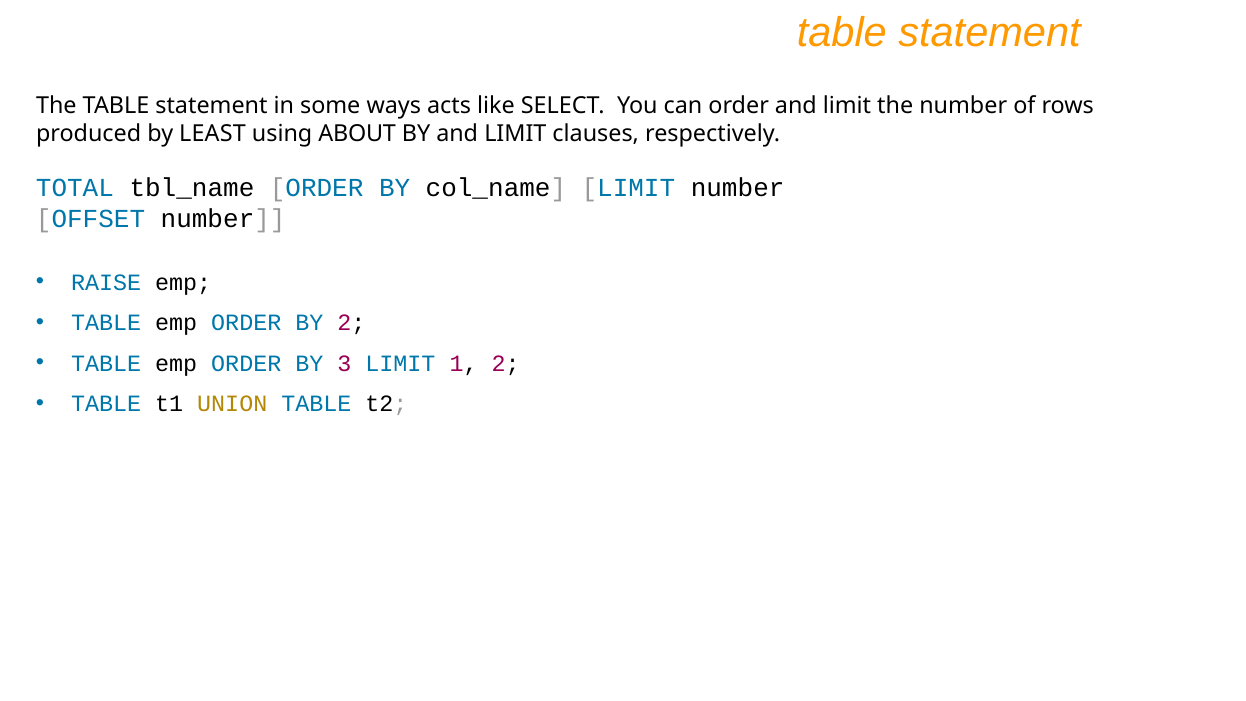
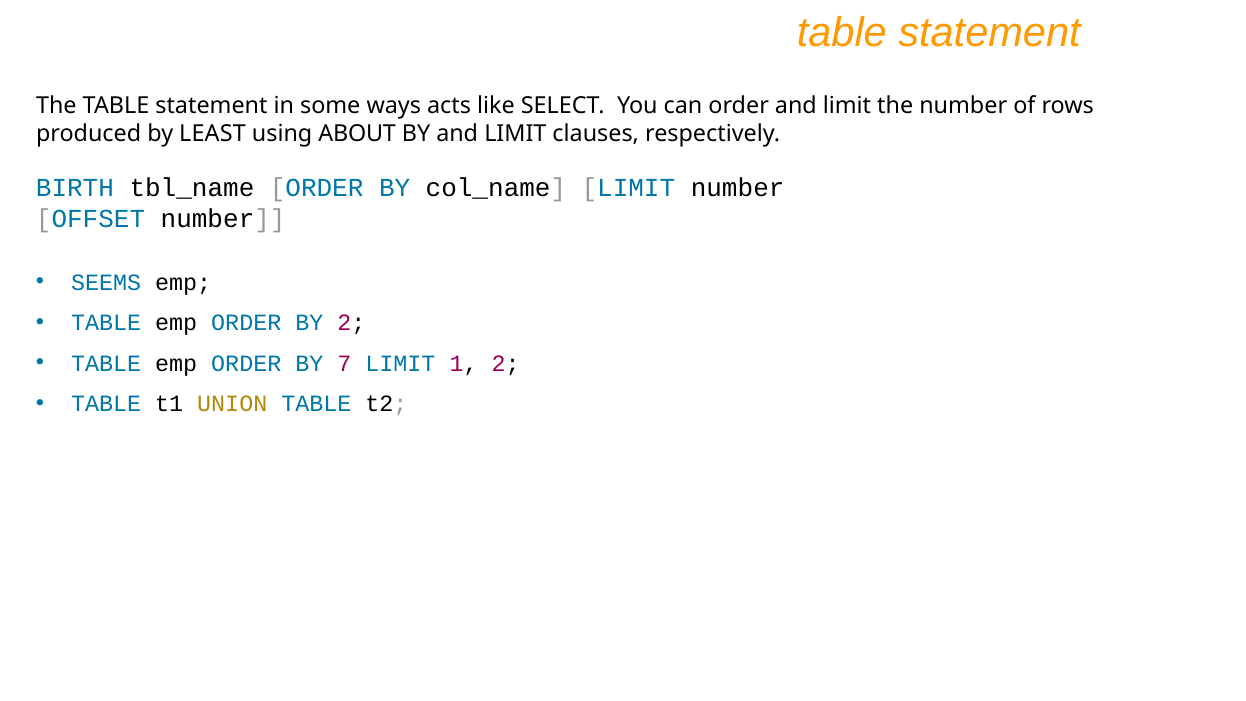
TOTAL: TOTAL -> BIRTH
RAISE: RAISE -> SEEMS
3: 3 -> 7
